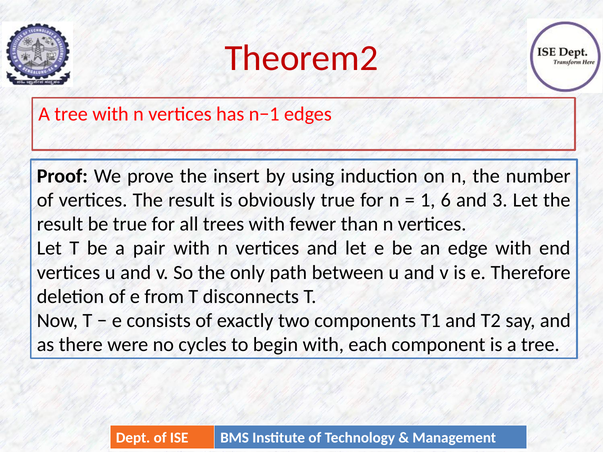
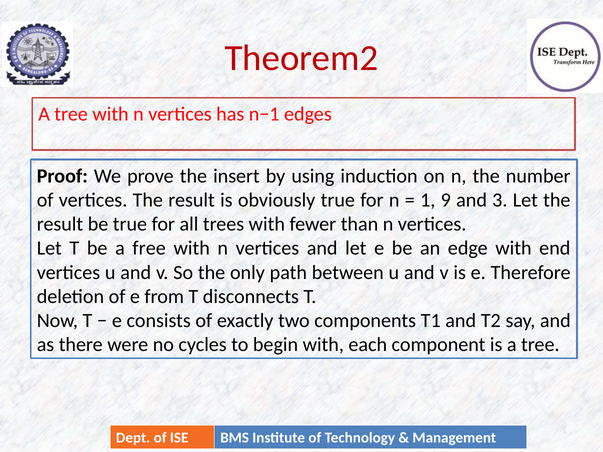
6: 6 -> 9
pair: pair -> free
